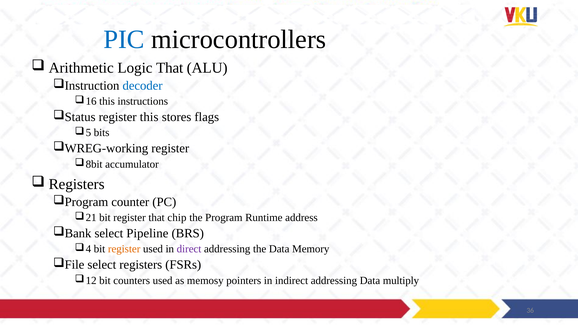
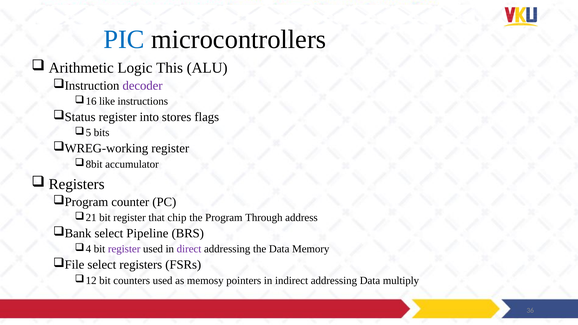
Logic That: That -> This
decoder colour: blue -> purple
this at (107, 101): this -> like
register this: this -> into
Runtime: Runtime -> Through
register at (124, 249) colour: orange -> purple
